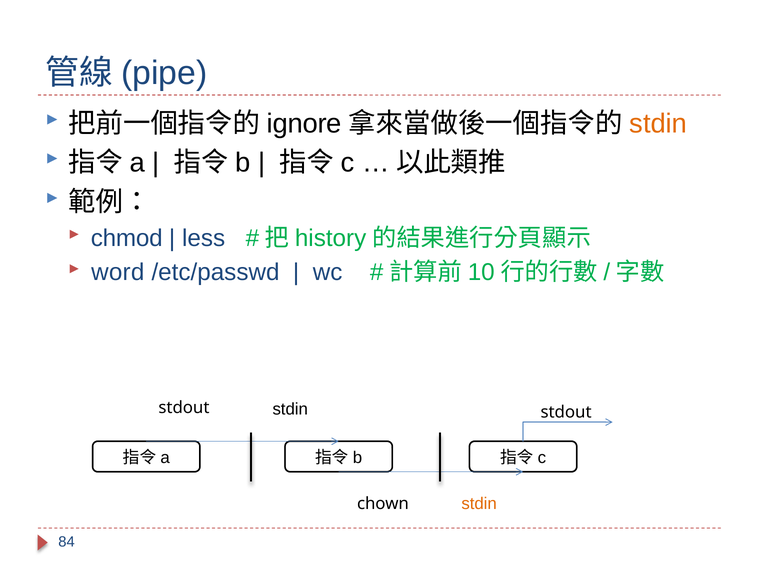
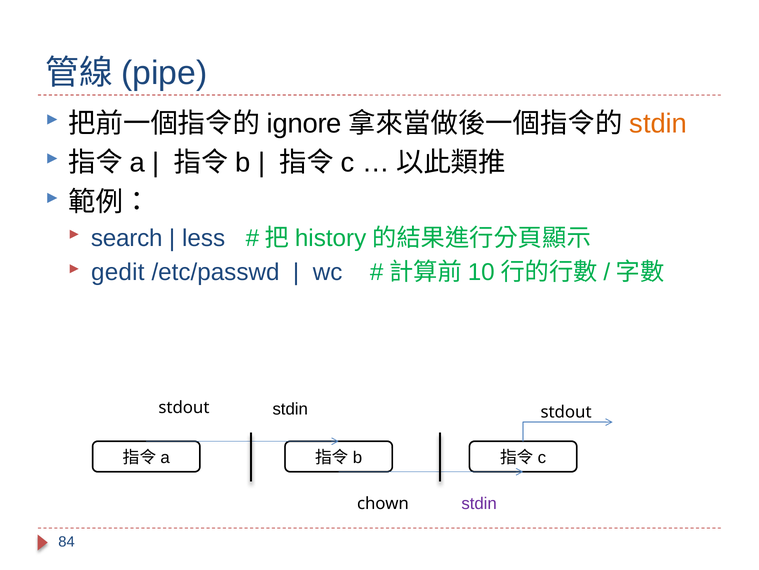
chmod: chmod -> search
word: word -> gedit
stdin at (479, 503) colour: orange -> purple
